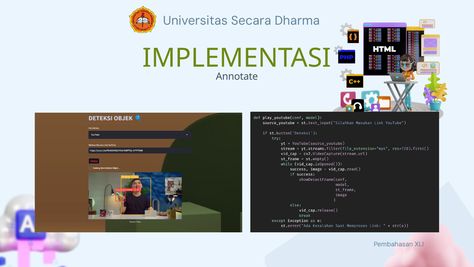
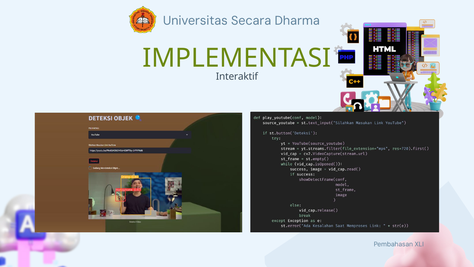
Annotate: Annotate -> Interaktif
